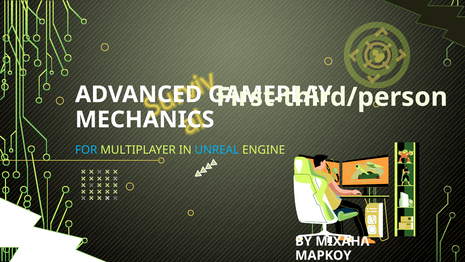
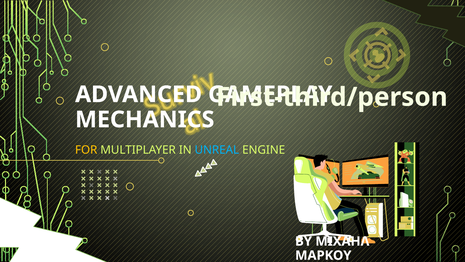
FOR colour: light blue -> yellow
